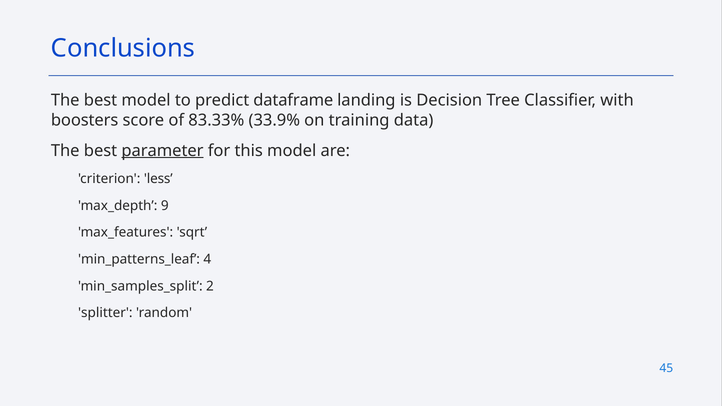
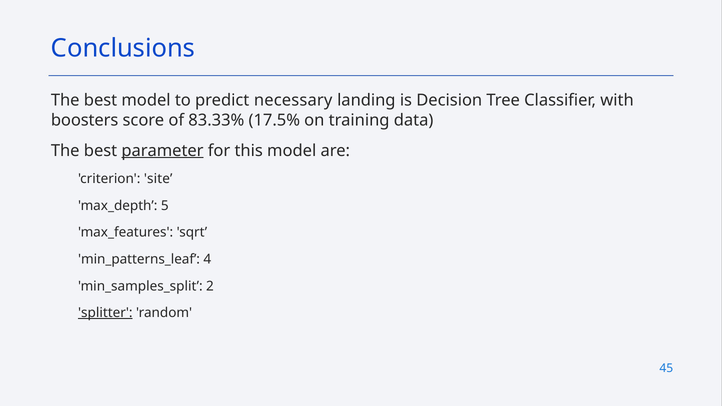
dataframe: dataframe -> necessary
33.9%: 33.9% -> 17.5%
less: less -> site
9: 9 -> 5
splitter underline: none -> present
